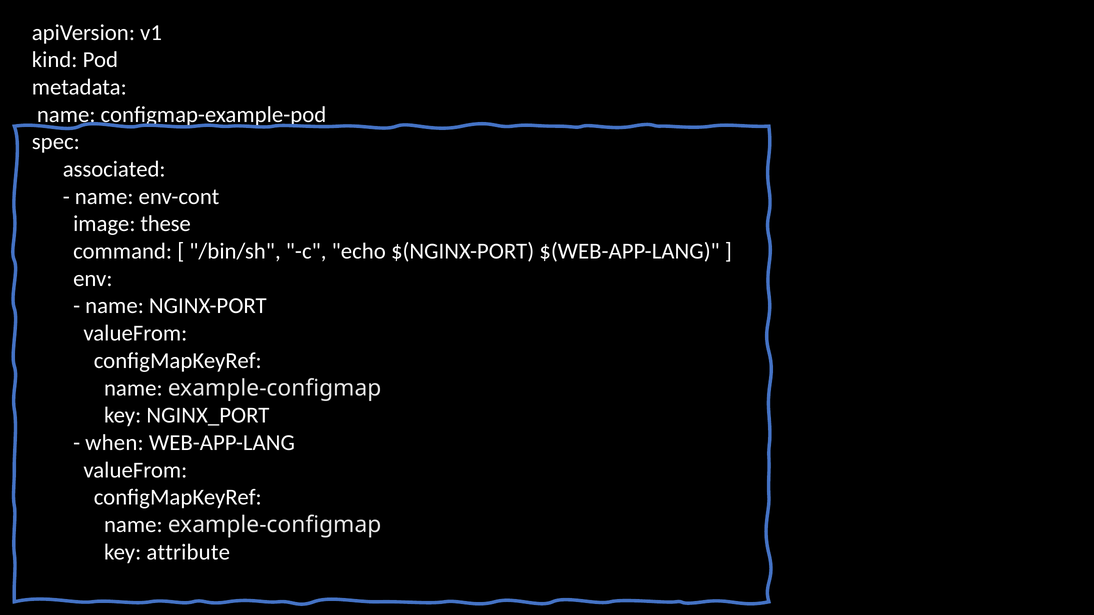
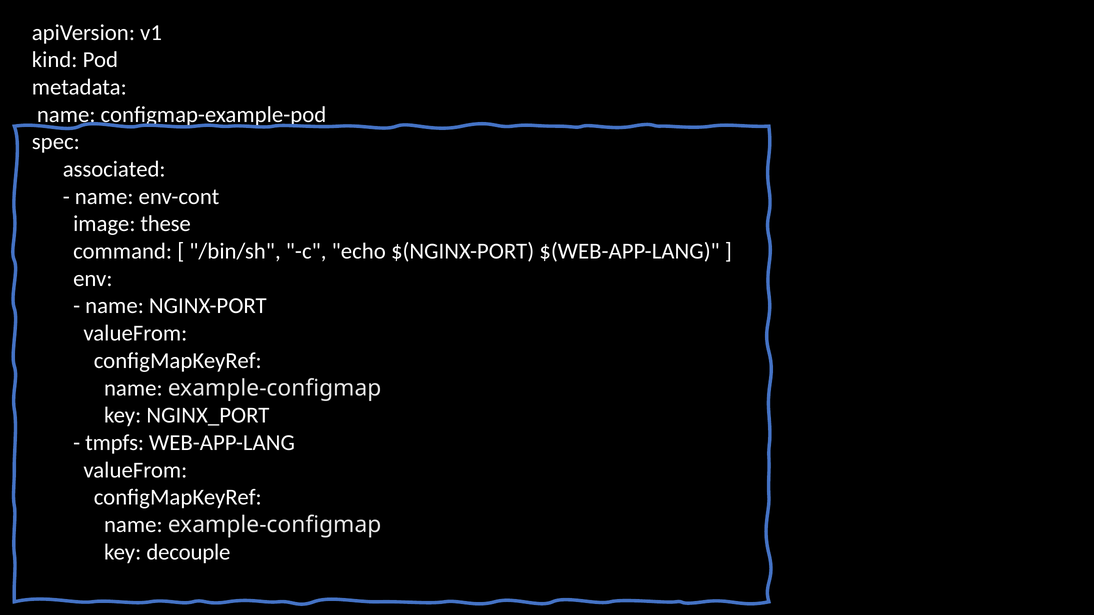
when: when -> tmpfs
attribute: attribute -> decouple
